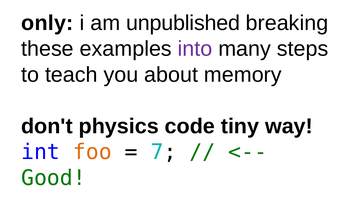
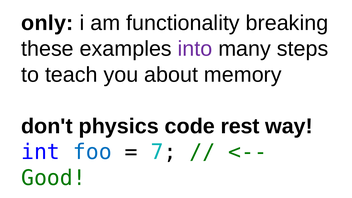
unpublished: unpublished -> functionality
tiny: tiny -> rest
foo colour: orange -> blue
